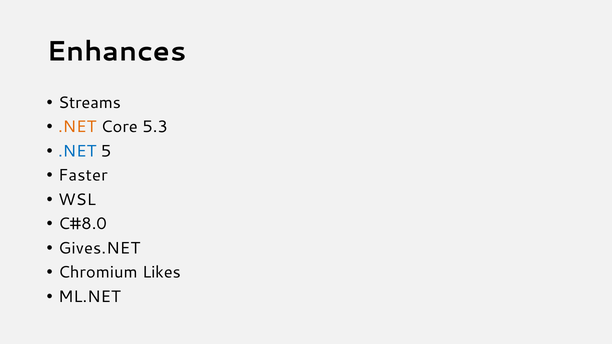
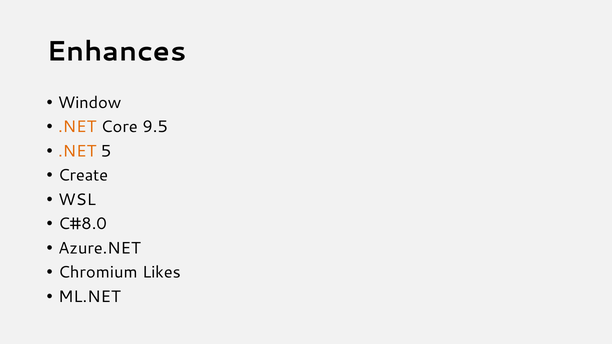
Streams: Streams -> Window
5.3: 5.3 -> 9.5
.NET at (77, 151) colour: blue -> orange
Faster: Faster -> Create
Gives.NET: Gives.NET -> Azure.NET
